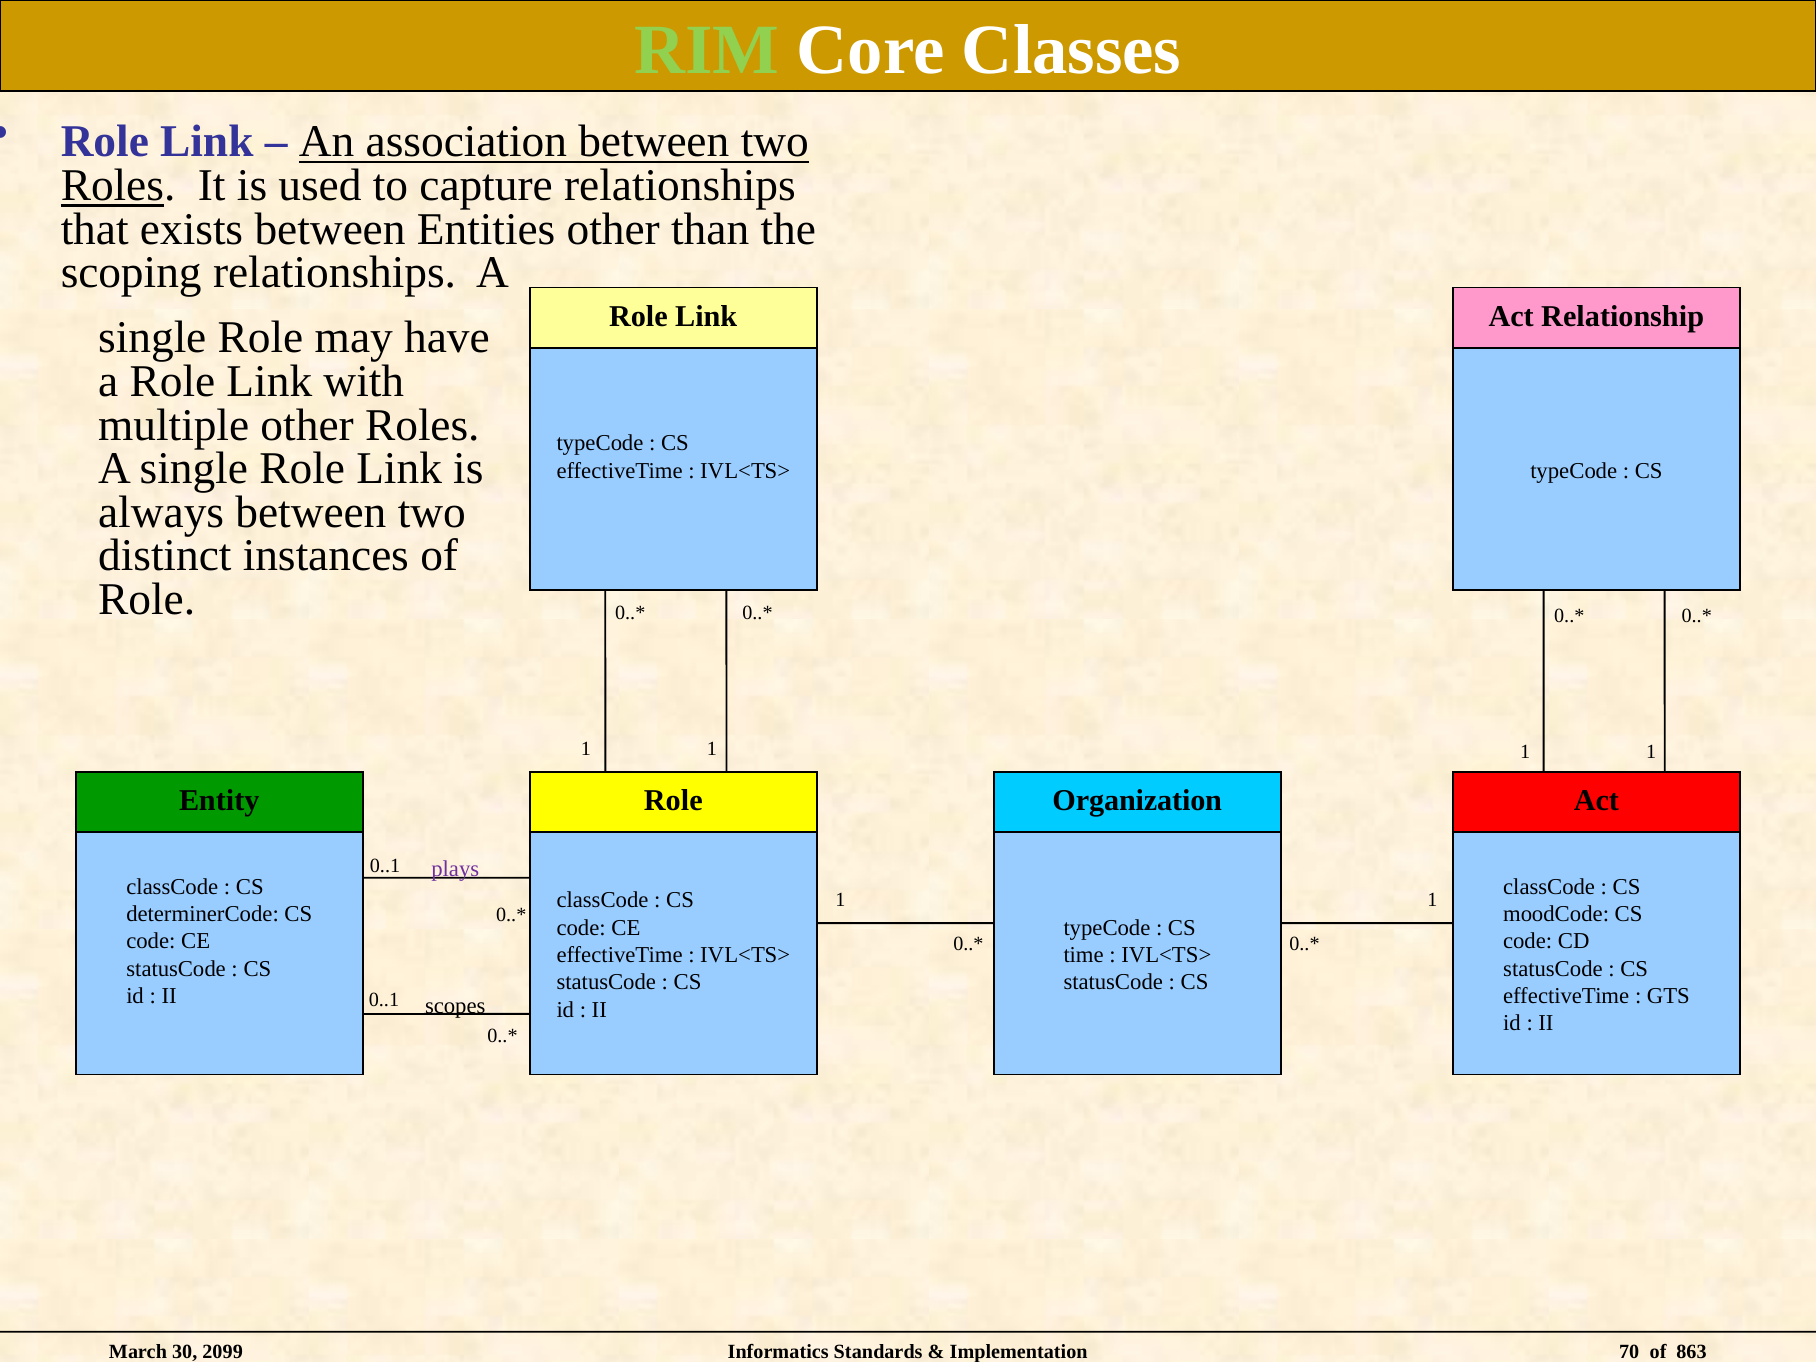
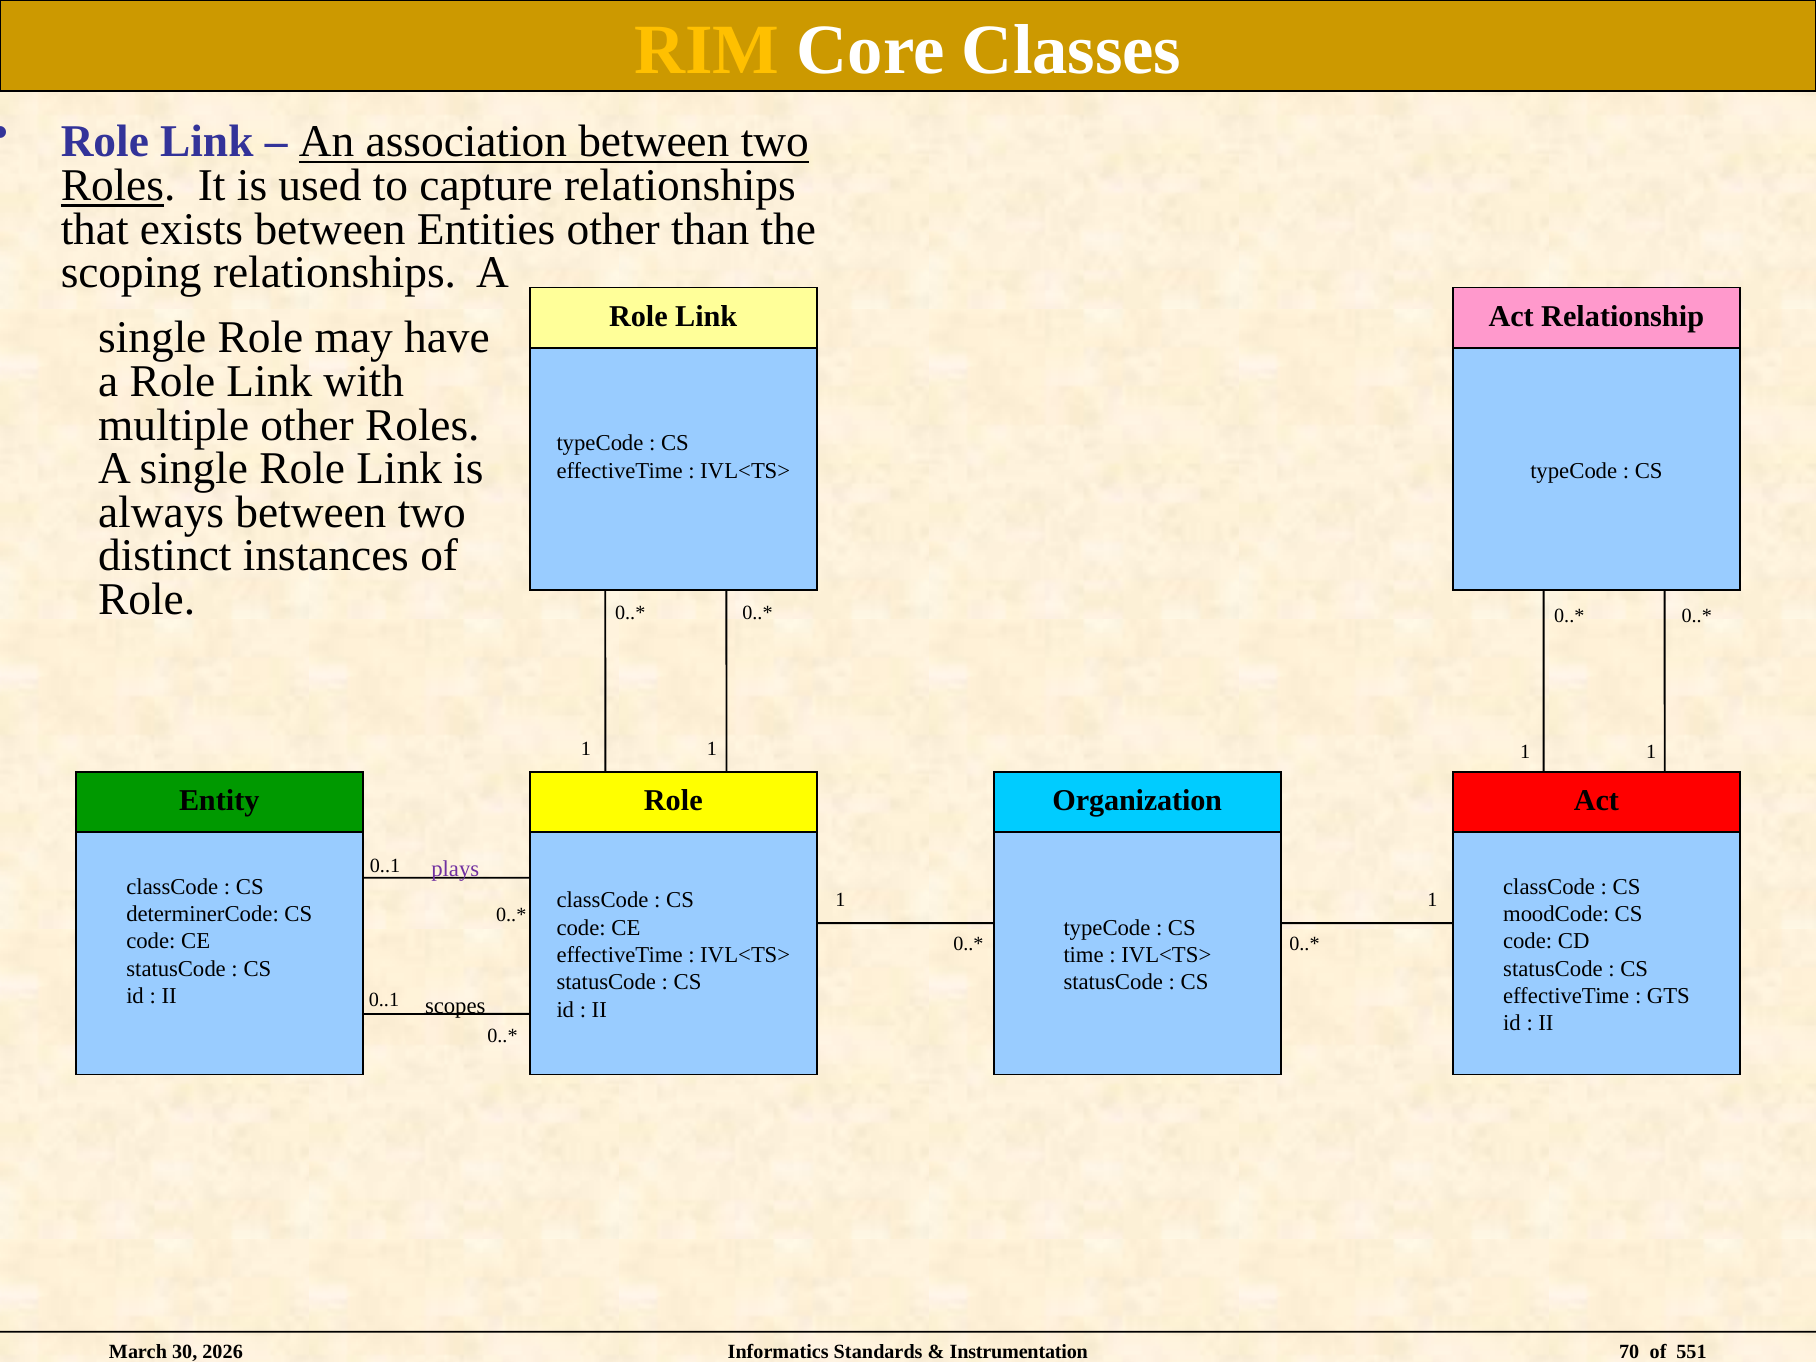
RIM colour: light green -> yellow
2099: 2099 -> 2026
Implementation: Implementation -> Instrumentation
863: 863 -> 551
